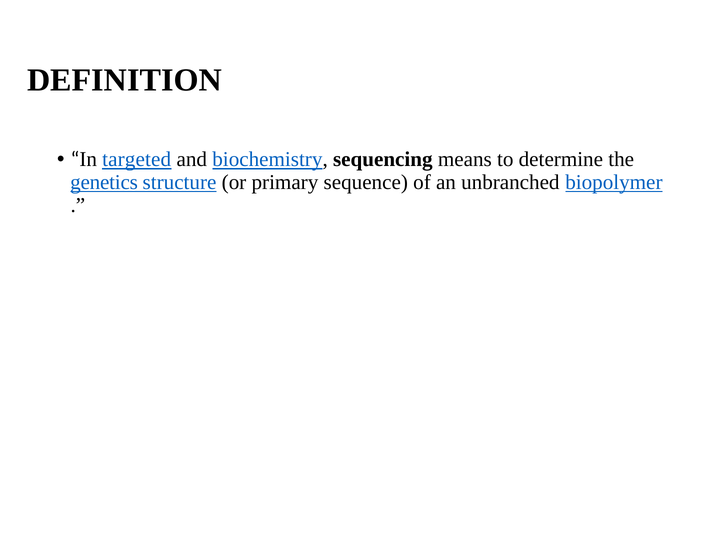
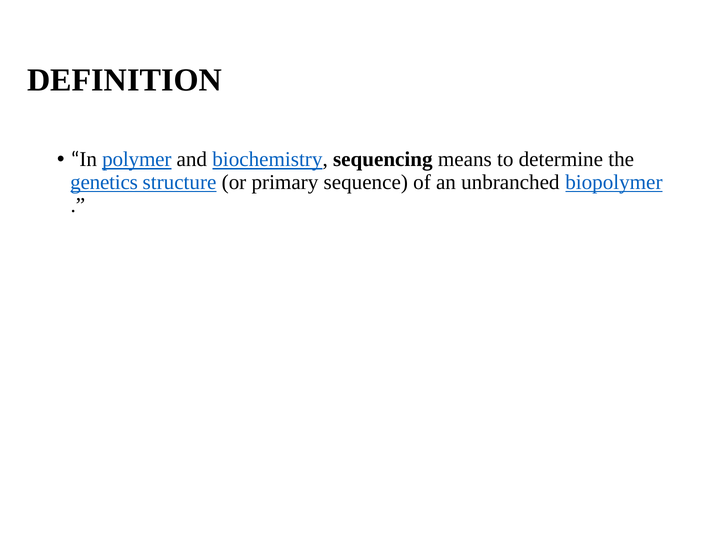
targeted: targeted -> polymer
